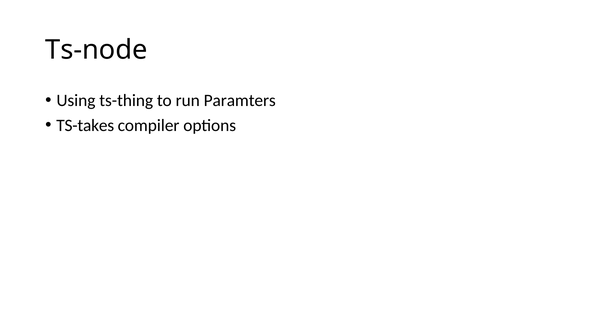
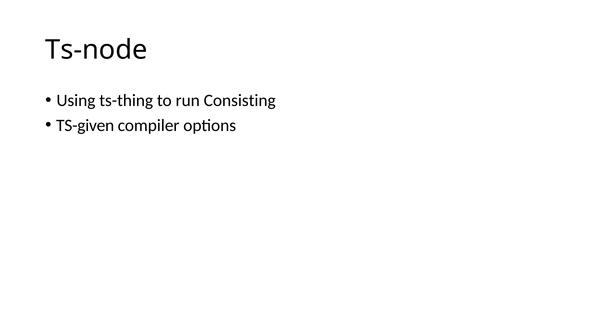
Paramters: Paramters -> Consisting
TS-takes: TS-takes -> TS-given
